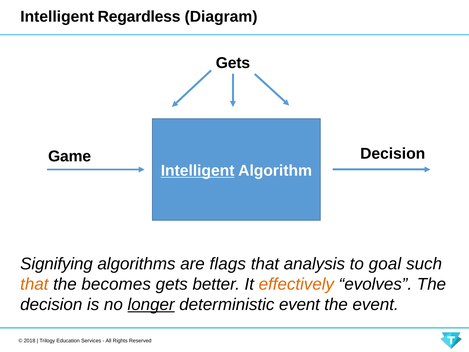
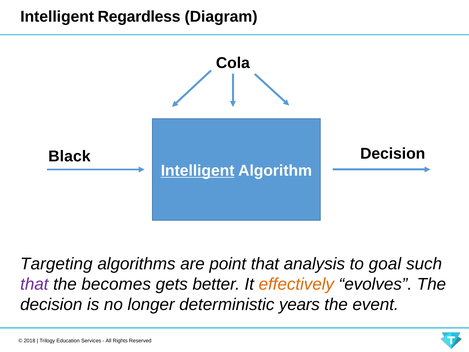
Gets at (233, 63): Gets -> Cola
Game: Game -> Black
Signifying: Signifying -> Targeting
flags: flags -> point
that at (34, 284) colour: orange -> purple
longer underline: present -> none
deterministic event: event -> years
